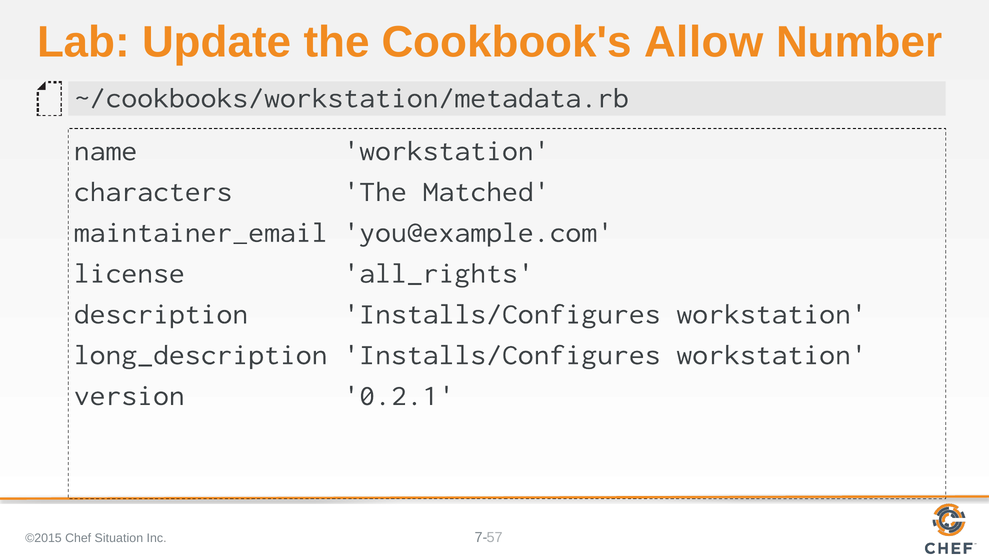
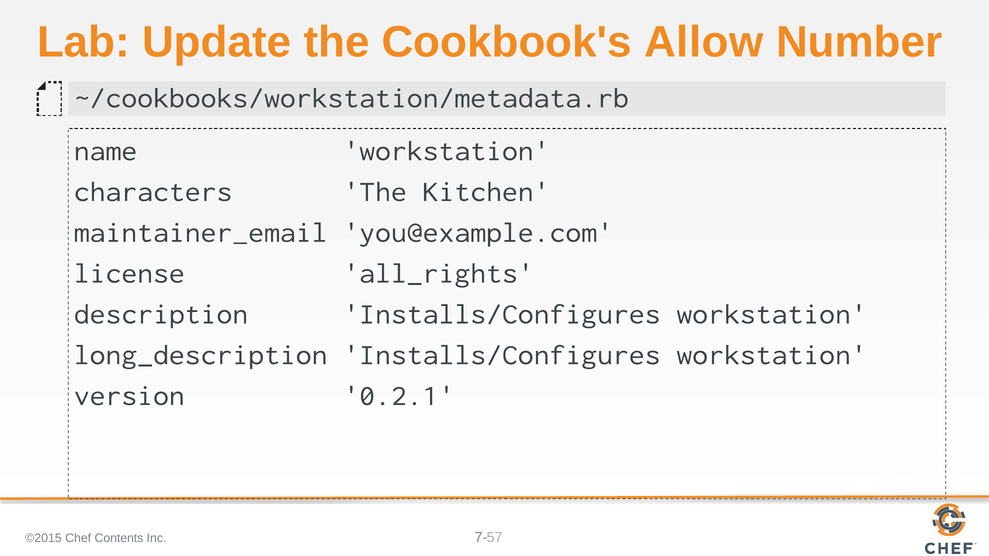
Matched: Matched -> Kitchen
Situation: Situation -> Contents
